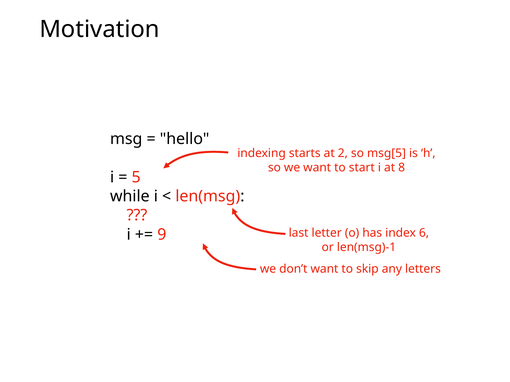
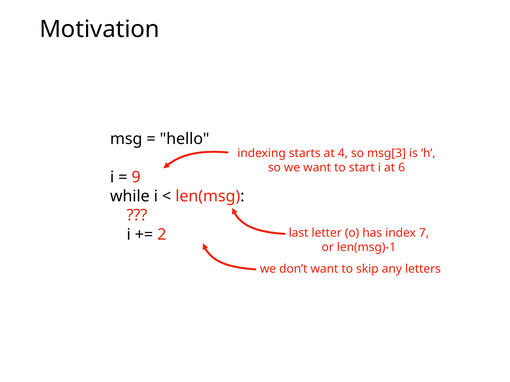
2: 2 -> 4
msg[5: msg[5 -> msg[3
8: 8 -> 6
5: 5 -> 9
6: 6 -> 7
9: 9 -> 2
